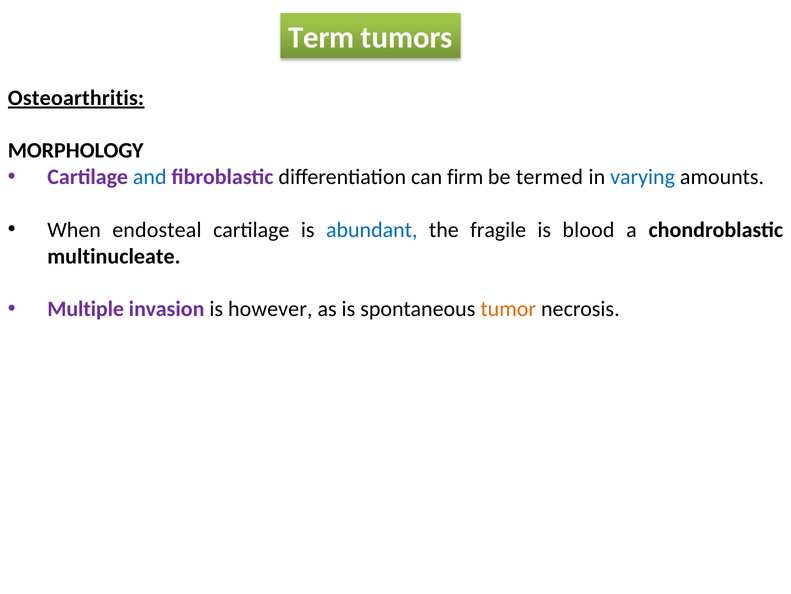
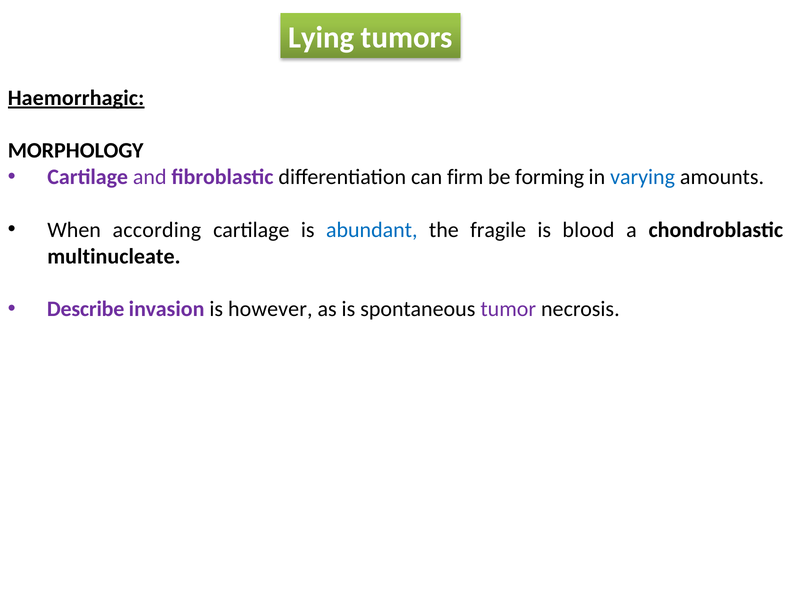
Term: Term -> Lying
Osteoarthritis: Osteoarthritis -> Haemorrhagic
and colour: blue -> purple
termed: termed -> forming
endosteal: endosteal -> according
Multiple: Multiple -> Describe
tumor colour: orange -> purple
